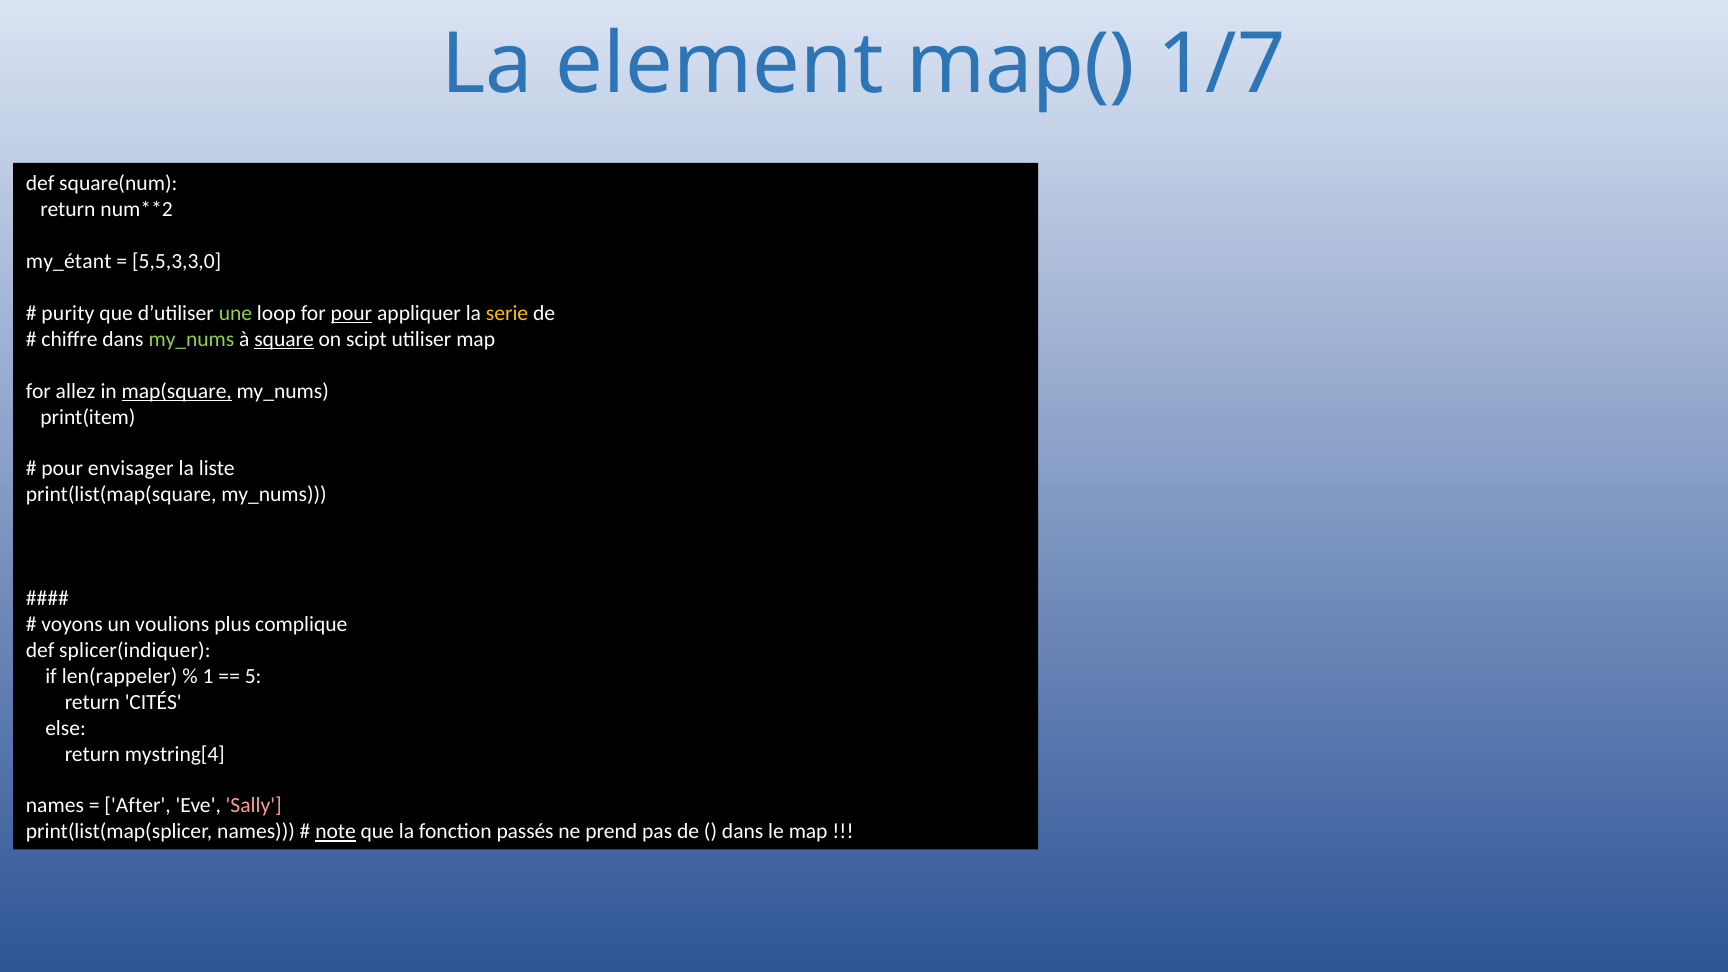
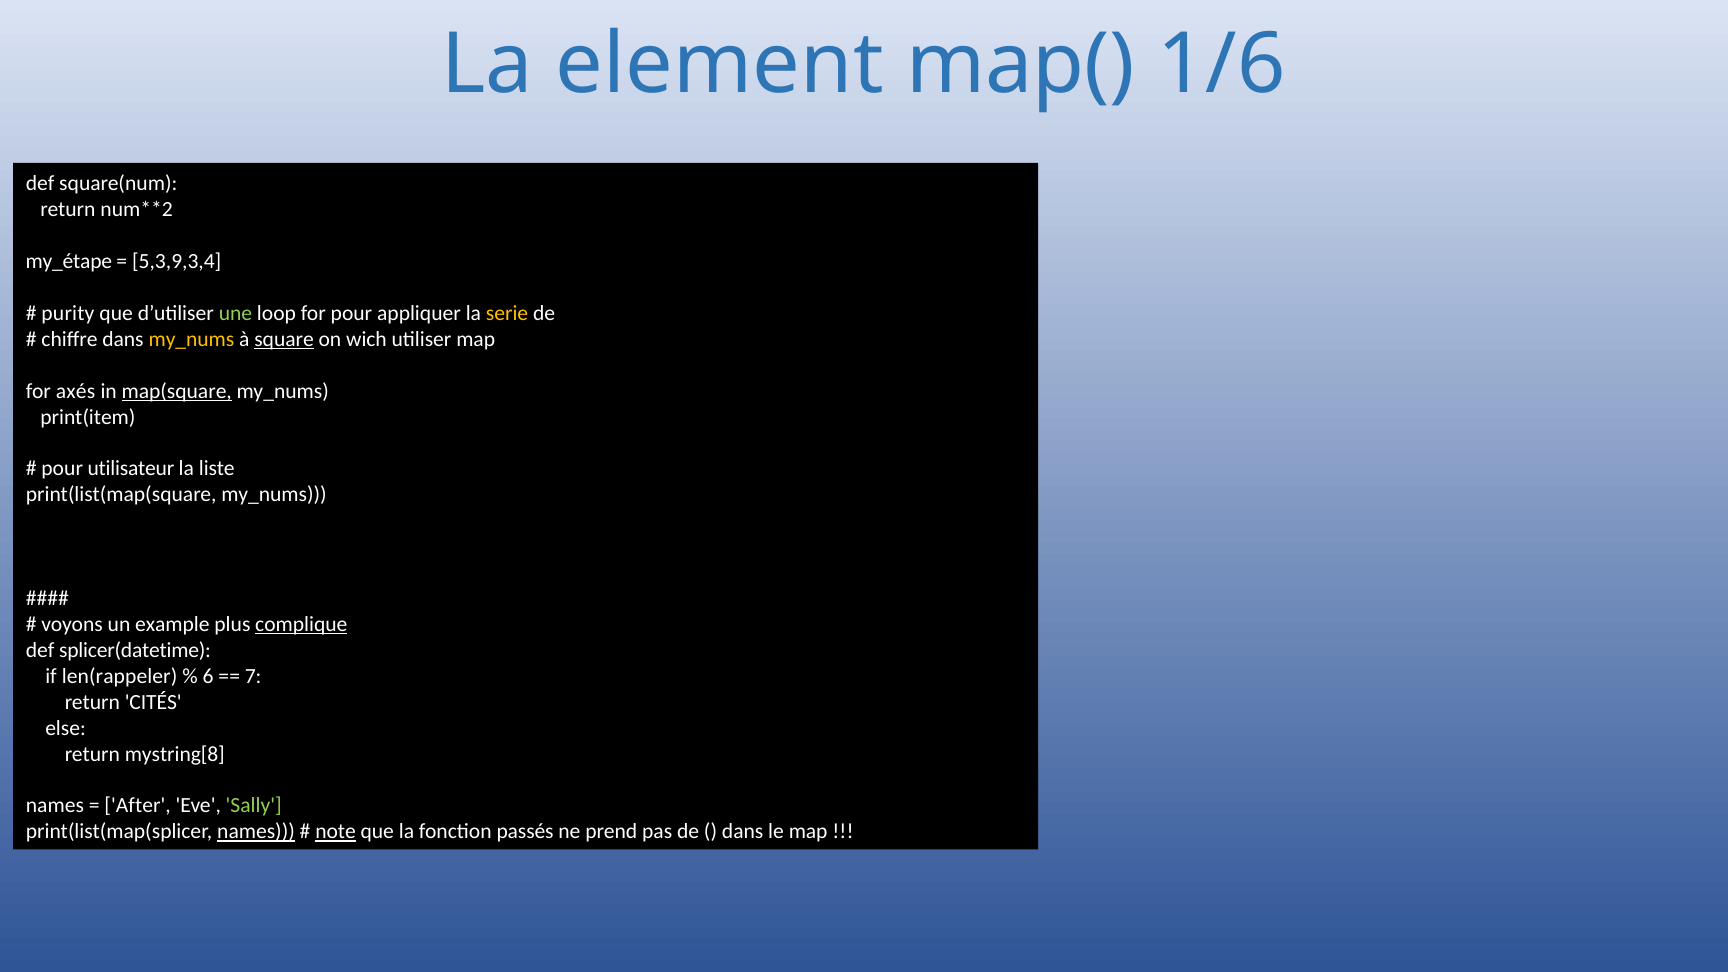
1/7: 1/7 -> 1/6
my_étant: my_étant -> my_étape
5,5,3,3,0: 5,5,3,3,0 -> 5,3,9,3,4
pour at (351, 313) underline: present -> none
my_nums at (191, 339) colour: light green -> yellow
scipt: scipt -> wich
allez: allez -> axés
envisager: envisager -> utilisateur
voulions: voulions -> example
complique underline: none -> present
splicer(indiquer: splicer(indiquer -> splicer(datetime
1: 1 -> 6
5: 5 -> 7
mystring[4: mystring[4 -> mystring[8
Sally colour: pink -> light green
names at (256, 832) underline: none -> present
